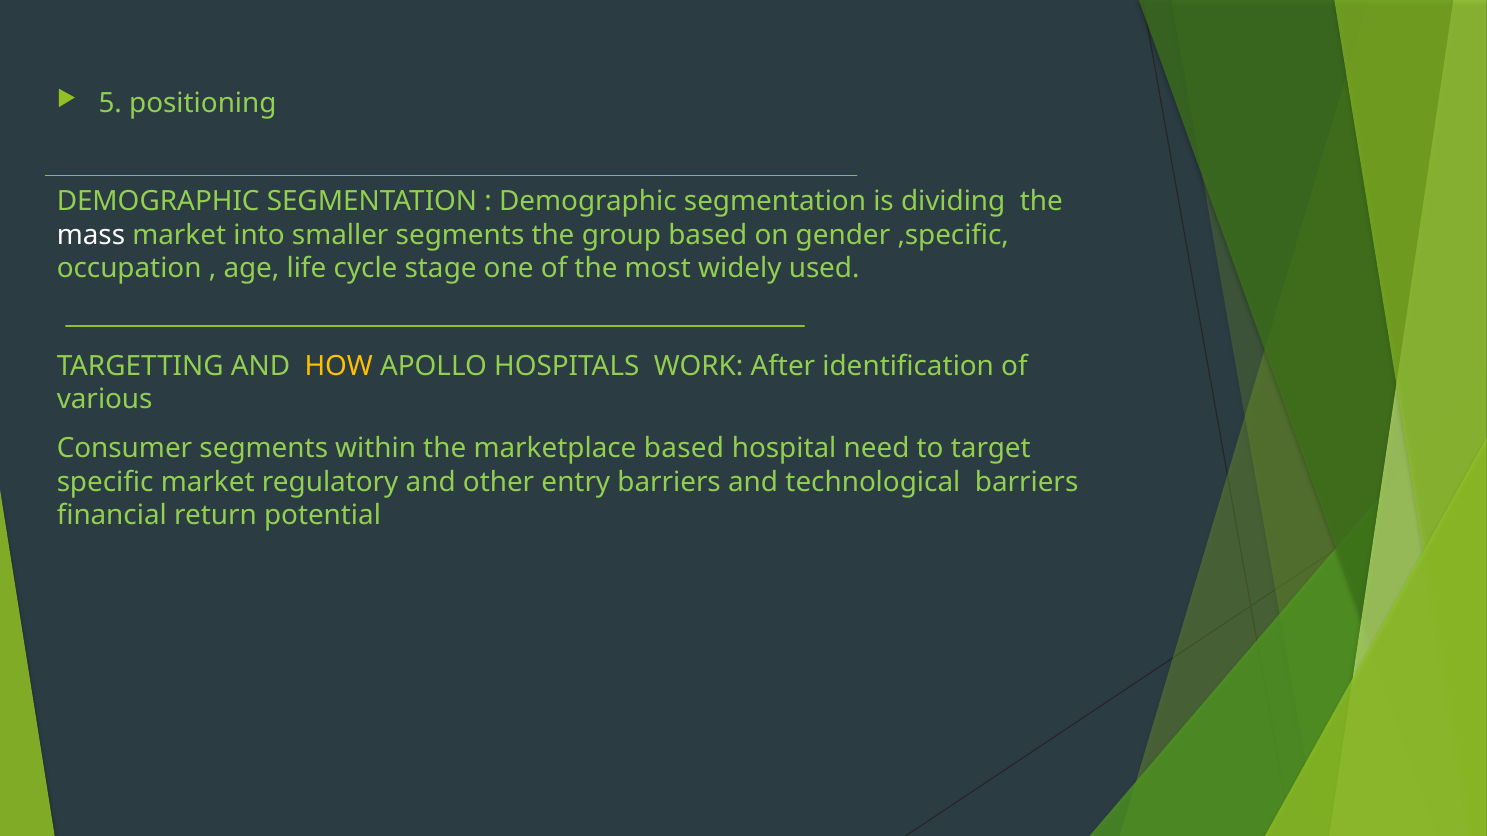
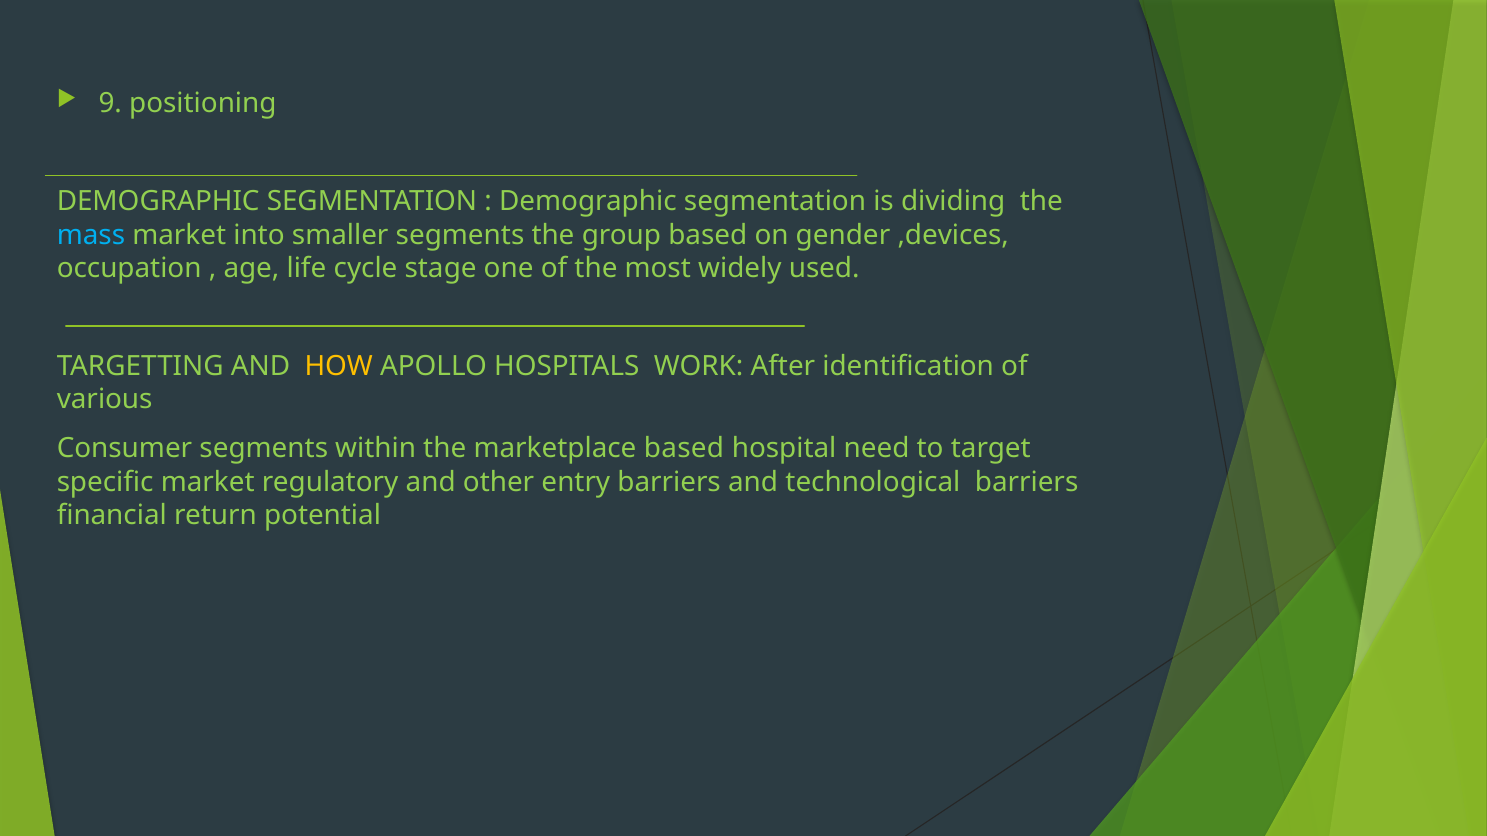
5: 5 -> 9
mass colour: white -> light blue
,specific: ,specific -> ,devices
